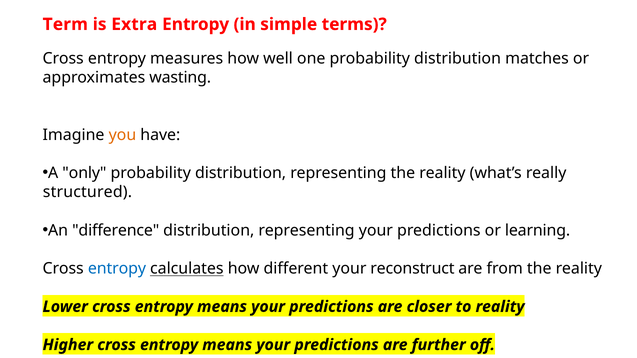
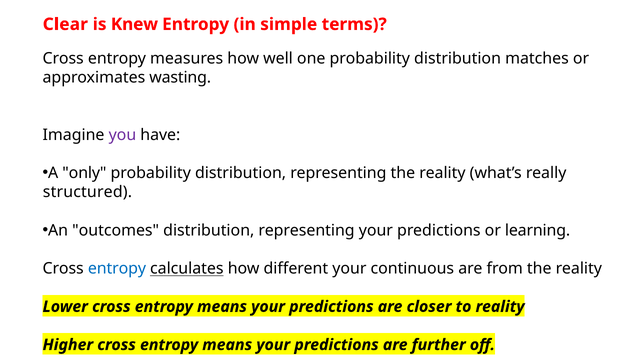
Term: Term -> Clear
Extra: Extra -> Knew
you colour: orange -> purple
difference: difference -> outcomes
reconstruct: reconstruct -> continuous
